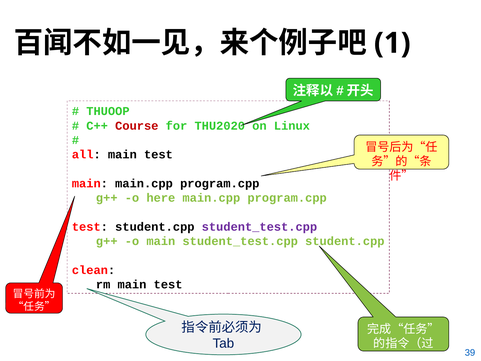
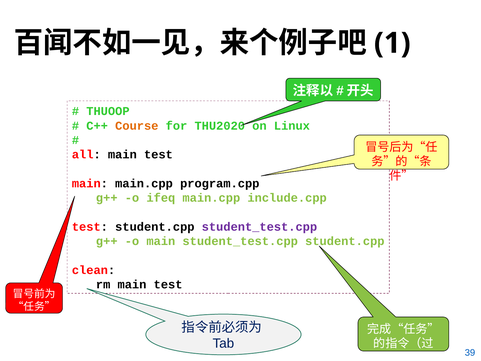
Course colour: red -> orange
here: here -> ifeq
program.cpp at (287, 198): program.cpp -> include.cpp
